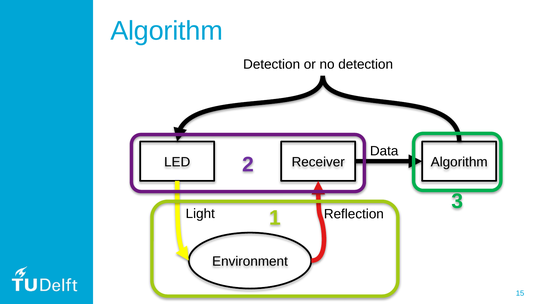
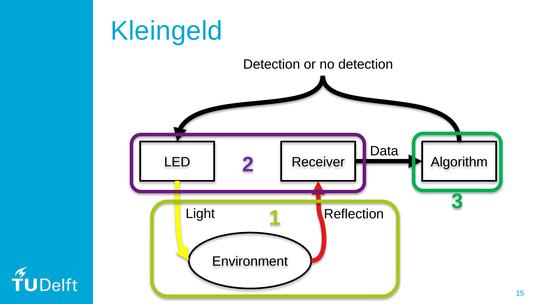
Algorithm at (167, 31): Algorithm -> Kleingeld
